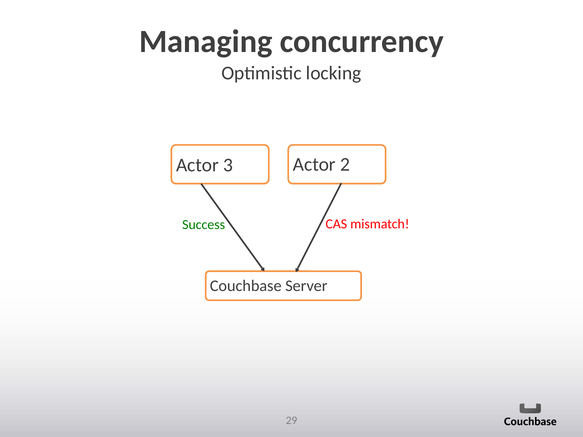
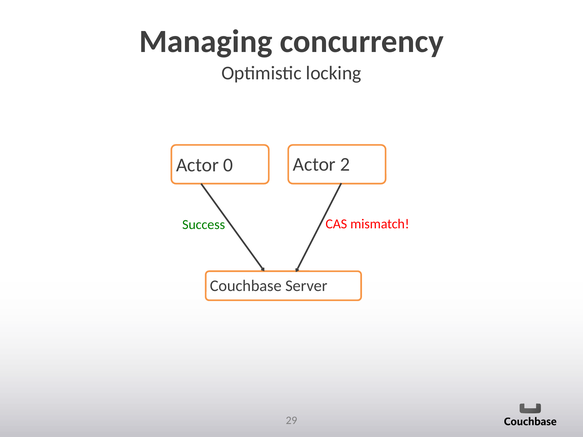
3: 3 -> 0
